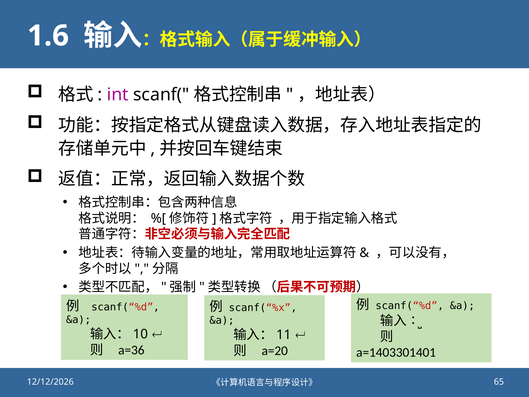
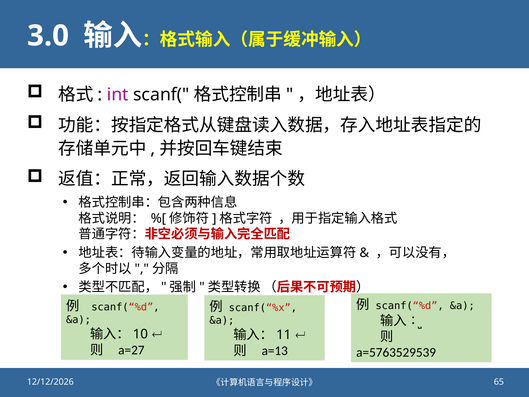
1.6: 1.6 -> 3.0
a=36: a=36 -> a=27
a=20: a=20 -> a=13
a=1403301401: a=1403301401 -> a=5763529539
